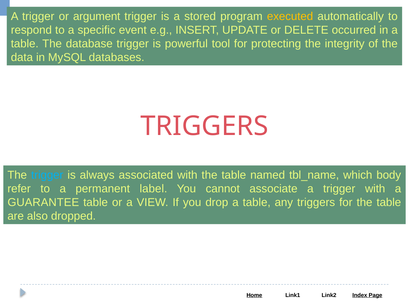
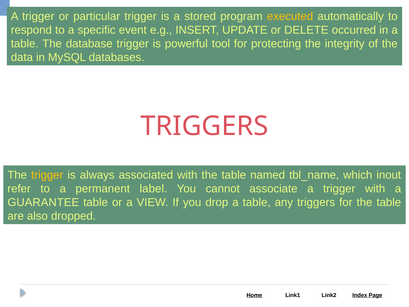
argument: argument -> particular
trigger at (47, 175) colour: light blue -> yellow
body: body -> inout
